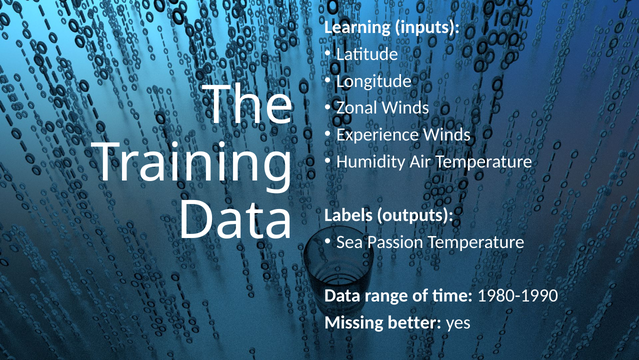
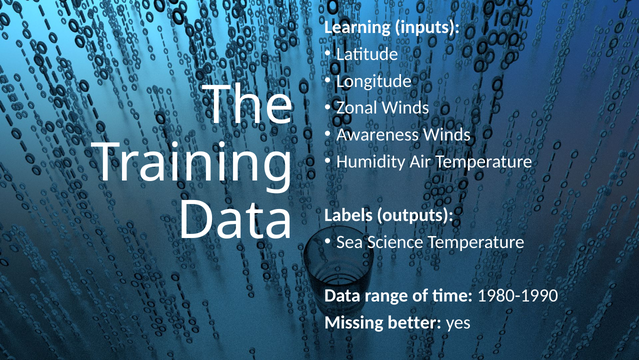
Experience: Experience -> Awareness
Passion: Passion -> Science
